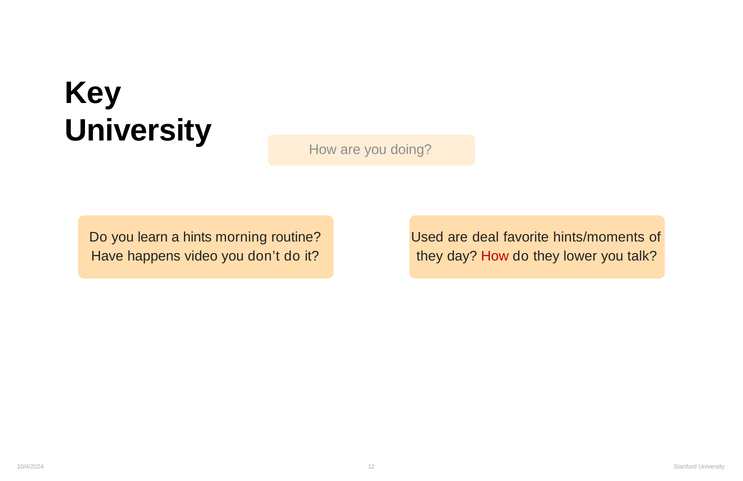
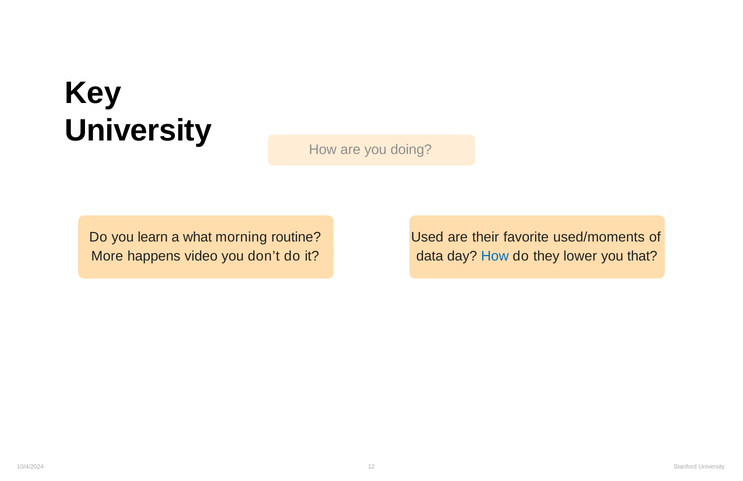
hints: hints -> what
deal: deal -> their
hints/moments: hints/moments -> used/moments
Have: Have -> More
they at (430, 256): they -> data
How at (495, 256) colour: red -> blue
talk: talk -> that
